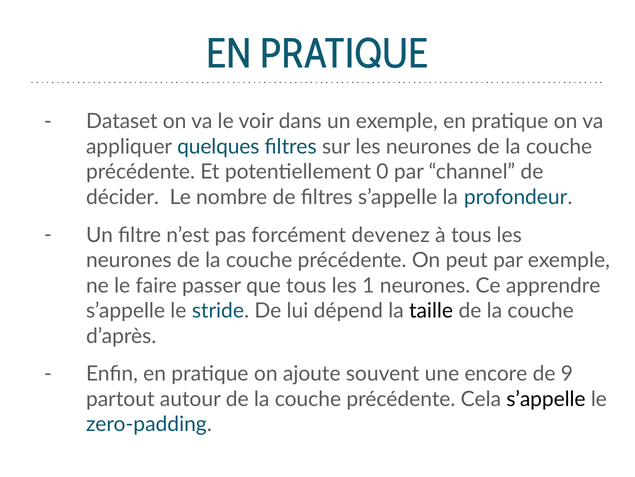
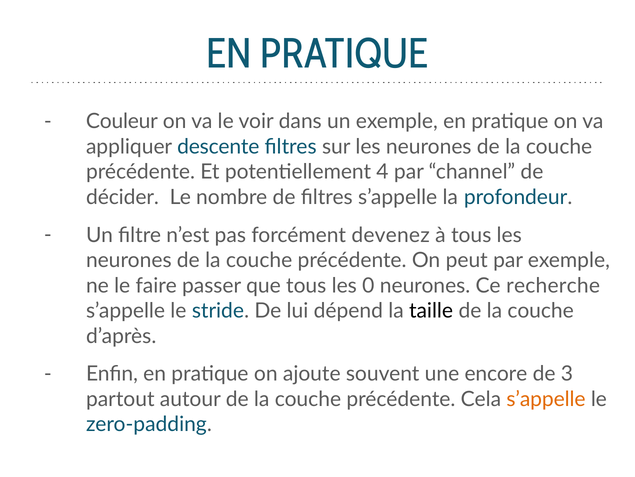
Dataset: Dataset -> Couleur
quelques: quelques -> descente
0: 0 -> 4
1: 1 -> 0
apprendre: apprendre -> recherche
9: 9 -> 3
s’appelle at (546, 399) colour: black -> orange
